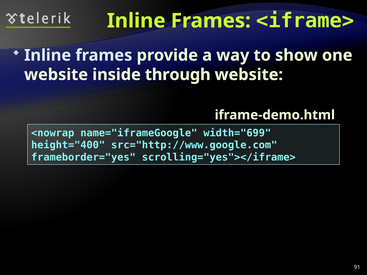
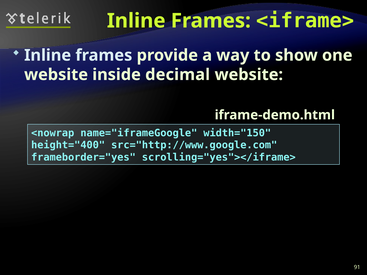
through: through -> decimal
width="699: width="699 -> width="150
